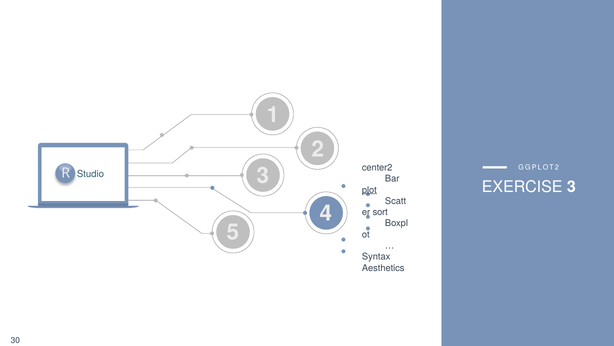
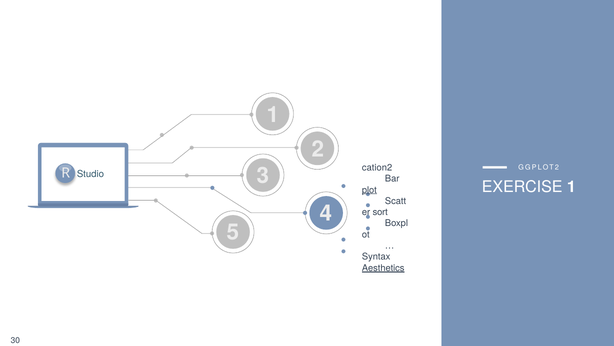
center2: center2 -> cation2
EXERCISE 3: 3 -> 1
Aesthetics underline: none -> present
